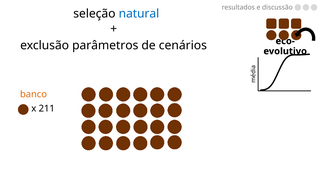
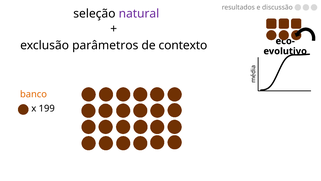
natural colour: blue -> purple
cenários: cenários -> contexto
211: 211 -> 199
